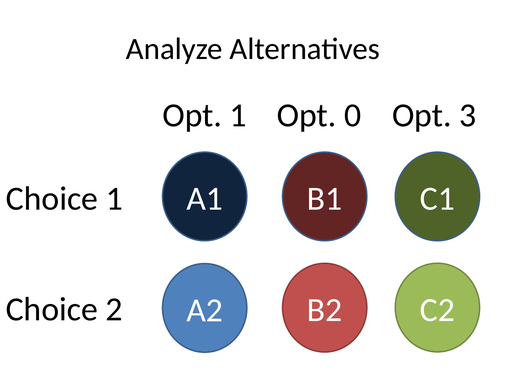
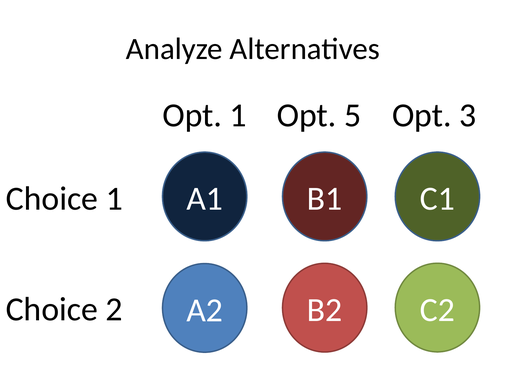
0: 0 -> 5
